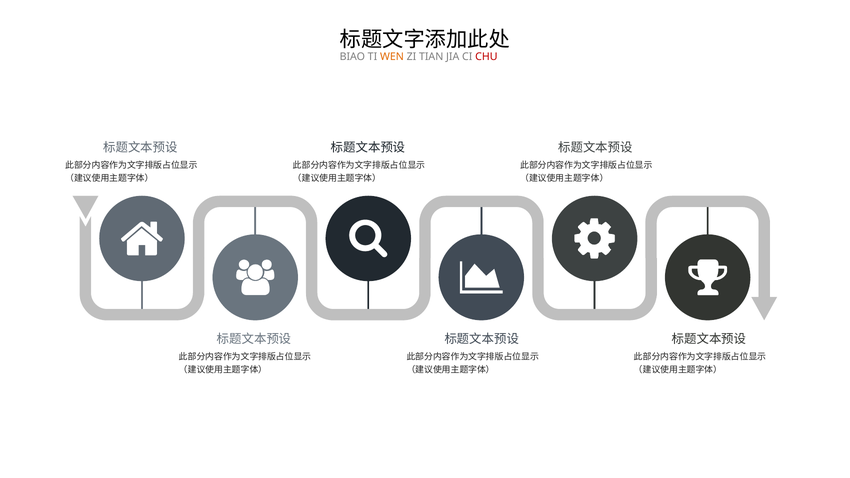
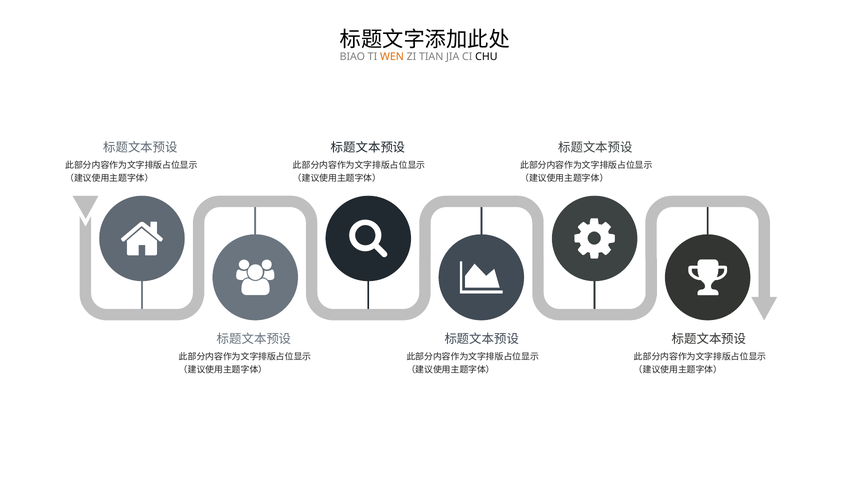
CHU colour: red -> black
